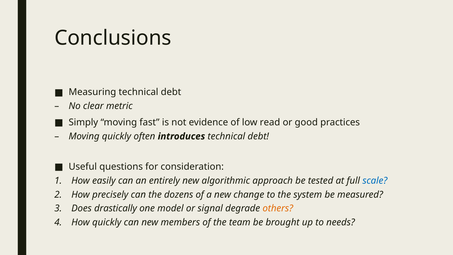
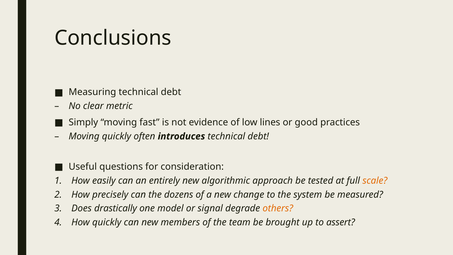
read: read -> lines
scale colour: blue -> orange
needs: needs -> assert
